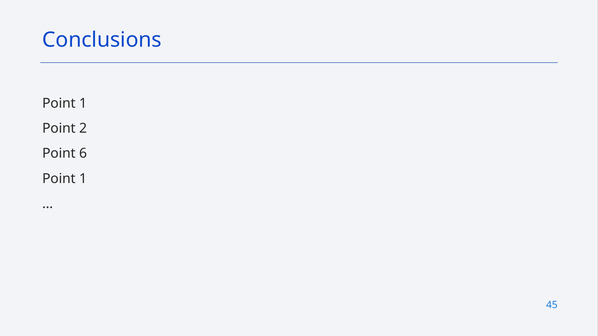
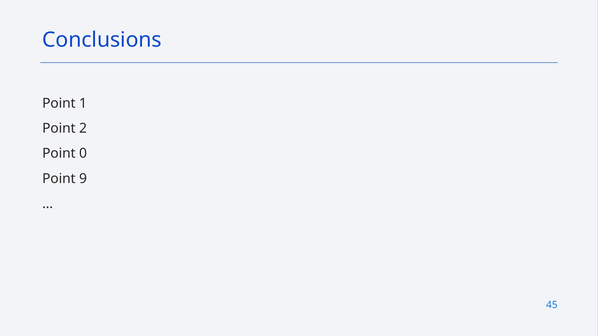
6: 6 -> 0
1 at (83, 179): 1 -> 9
